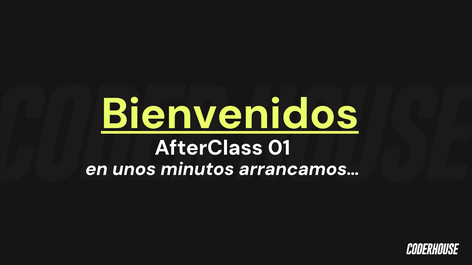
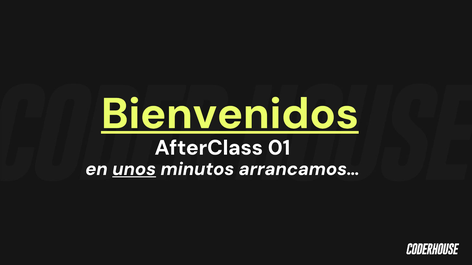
unos underline: none -> present
